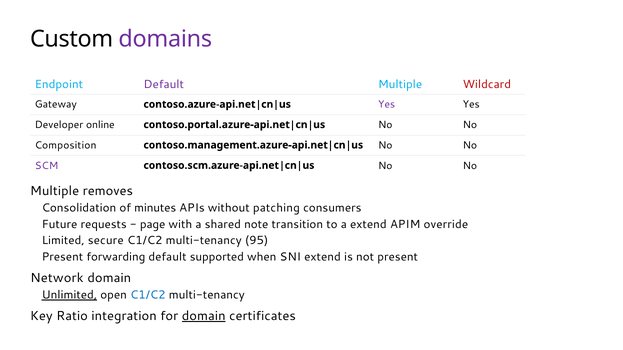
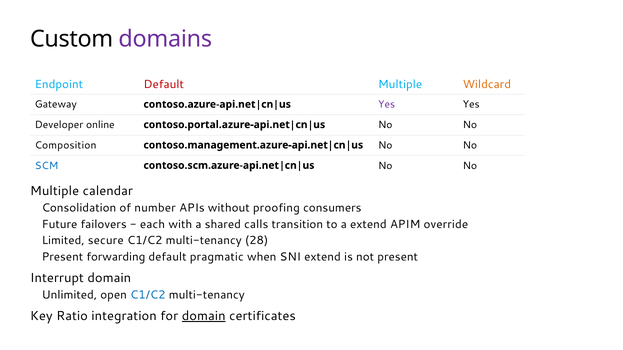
Default at (164, 85) colour: purple -> red
Wildcard colour: red -> orange
SCM colour: purple -> blue
removes: removes -> calendar
minutes: minutes -> number
patching: patching -> proofing
requests: requests -> failovers
page: page -> each
note: note -> calls
95: 95 -> 28
supported: supported -> pragmatic
Network: Network -> Interrupt
Unlimited underline: present -> none
